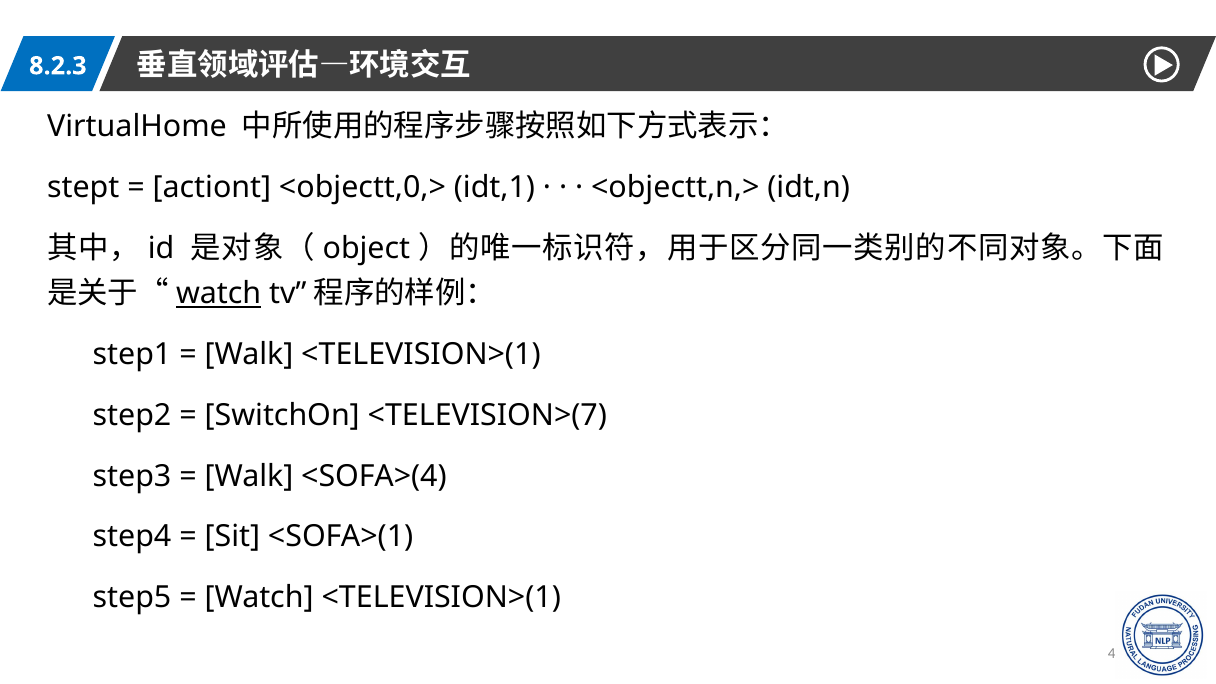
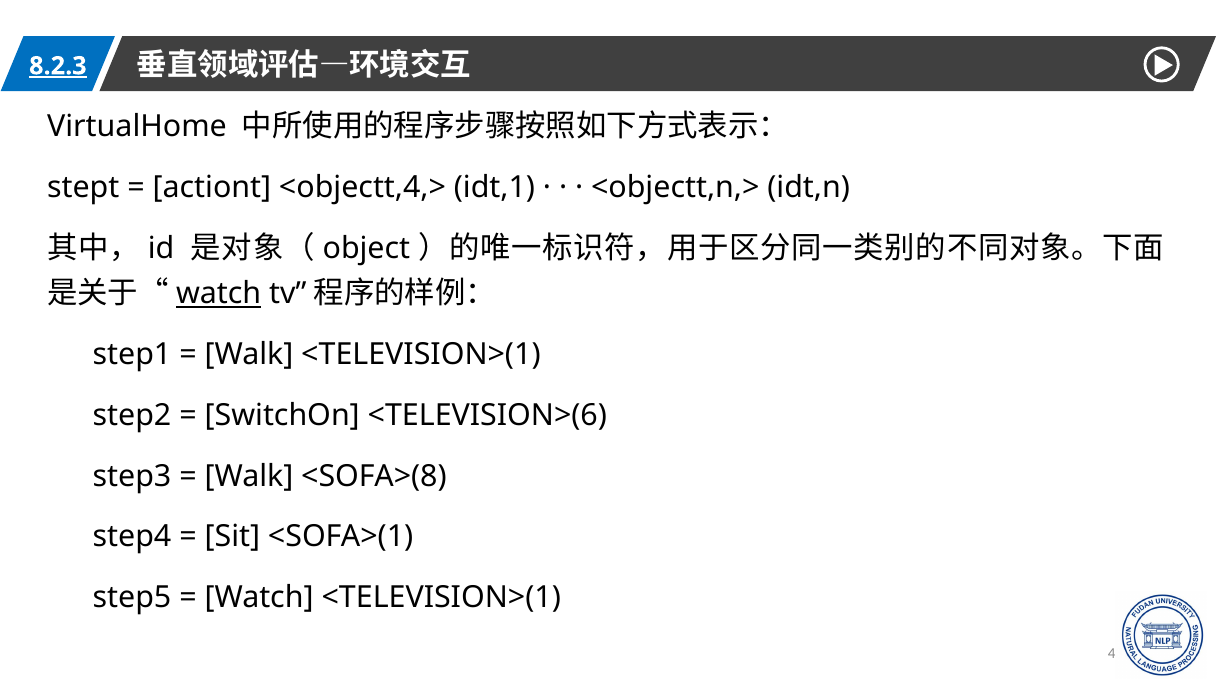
8.2.3 underline: none -> present
<objectt,0,>: <objectt,0,> -> <objectt,4,>
<TELEVISION>(7: <TELEVISION>(7 -> <TELEVISION>(6
<SOFA>(4: <SOFA>(4 -> <SOFA>(8
